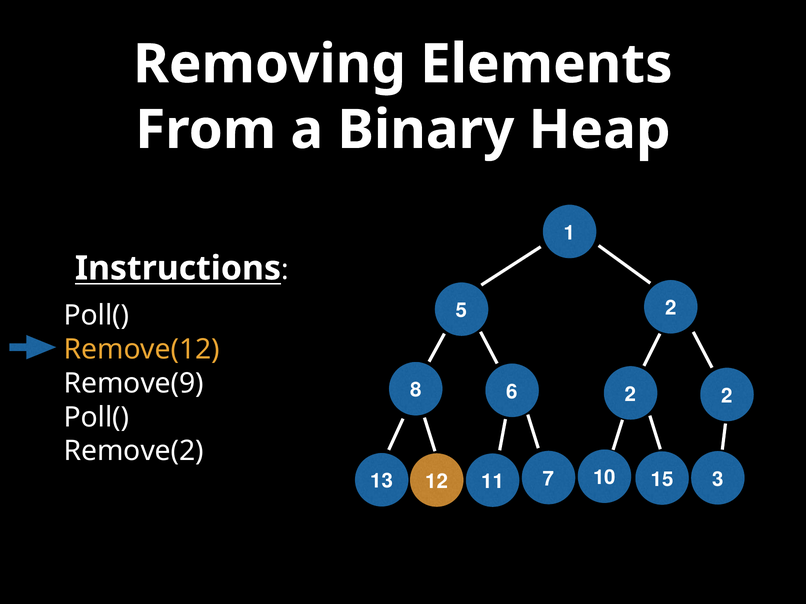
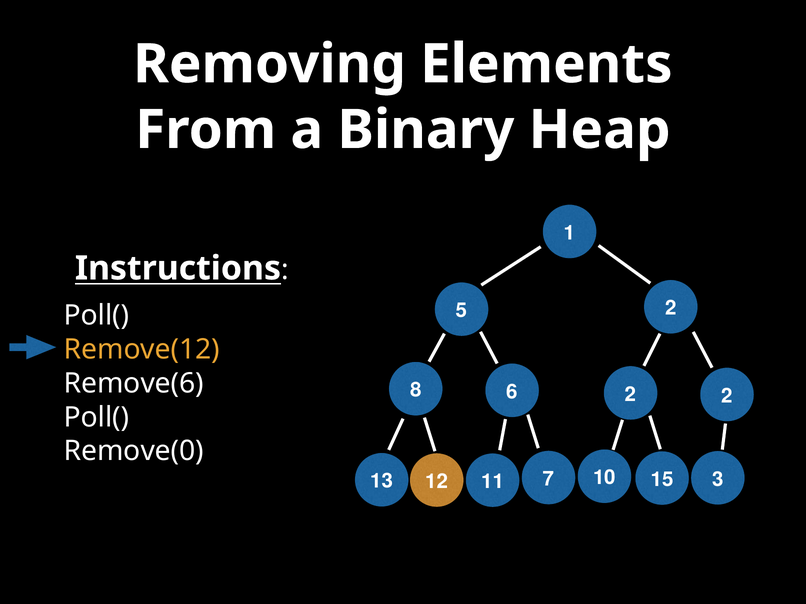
Remove(9: Remove(9 -> Remove(6
Remove(2: Remove(2 -> Remove(0
